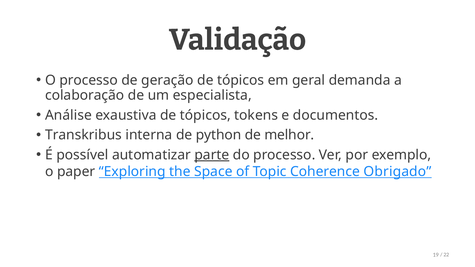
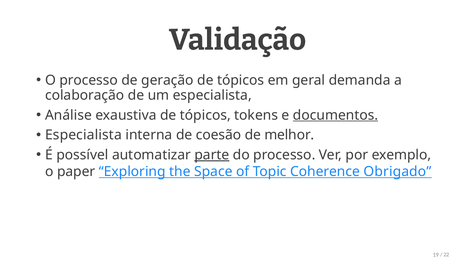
documentos underline: none -> present
Transkribus at (84, 135): Transkribus -> Especialista
python: python -> coesão
